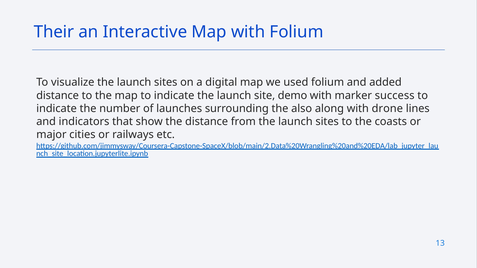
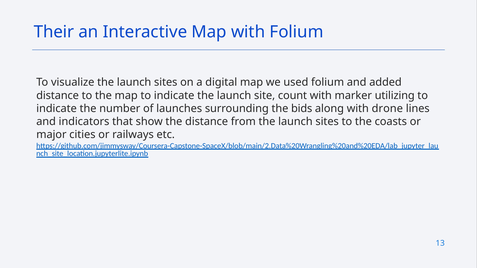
demo: demo -> count
success: success -> utilizing
also: also -> bids
